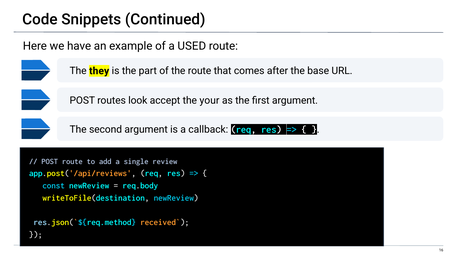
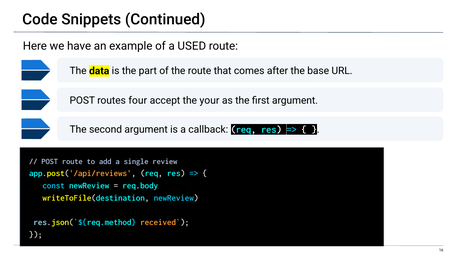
they: they -> data
look: look -> four
